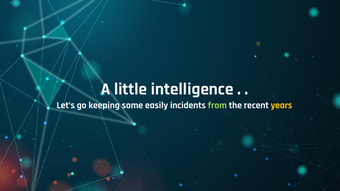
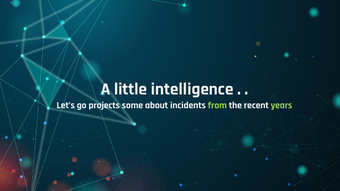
keeping: keeping -> projects
easily: easily -> about
years colour: yellow -> light green
